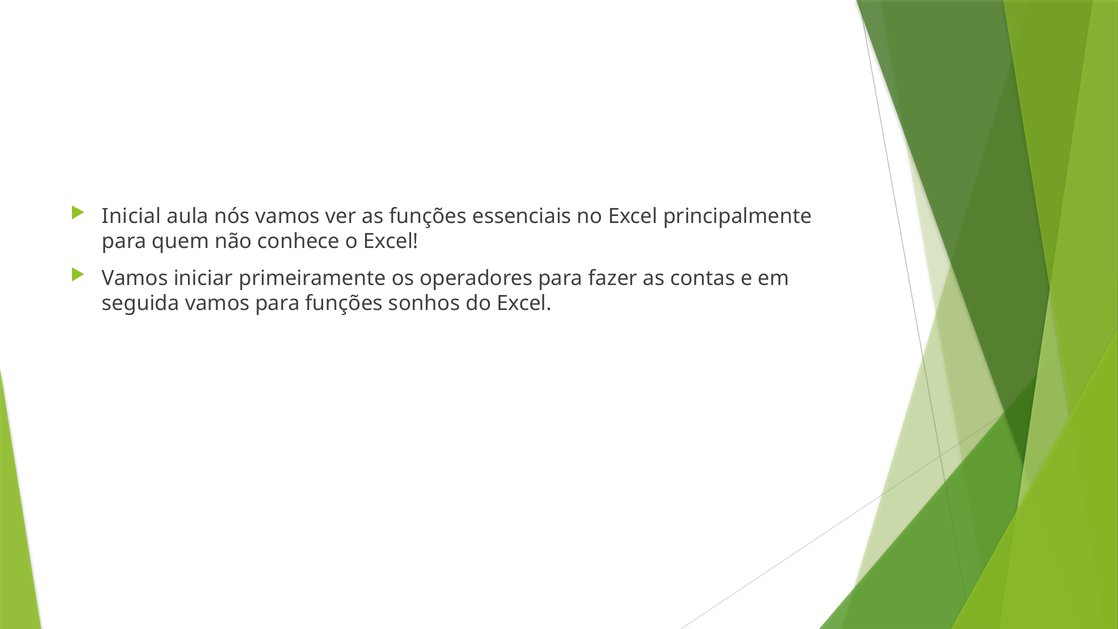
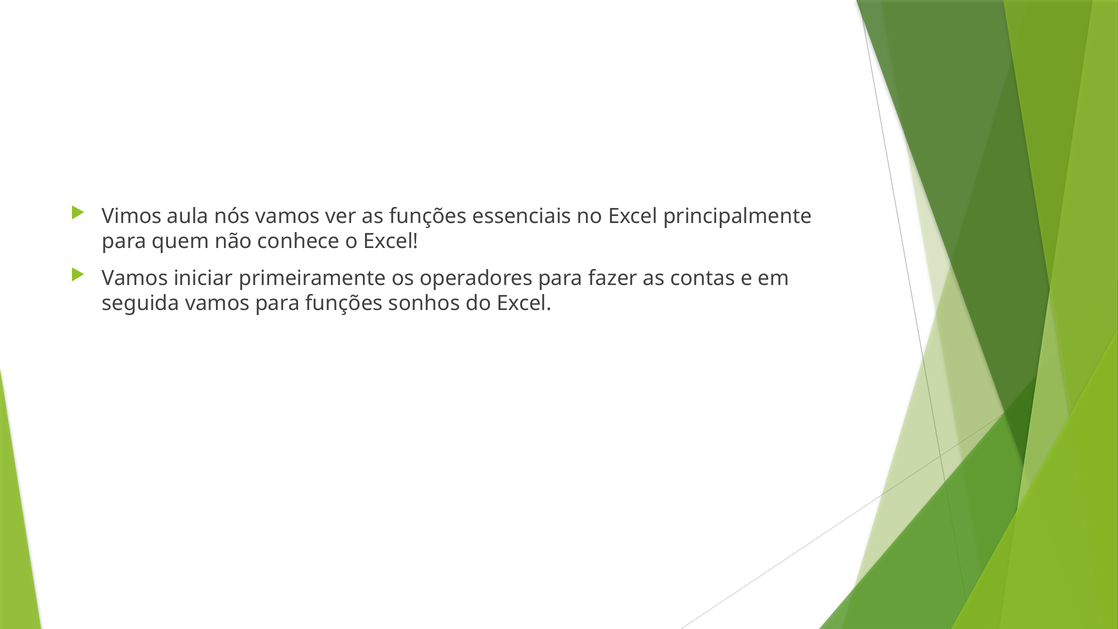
Inicial: Inicial -> Vimos
